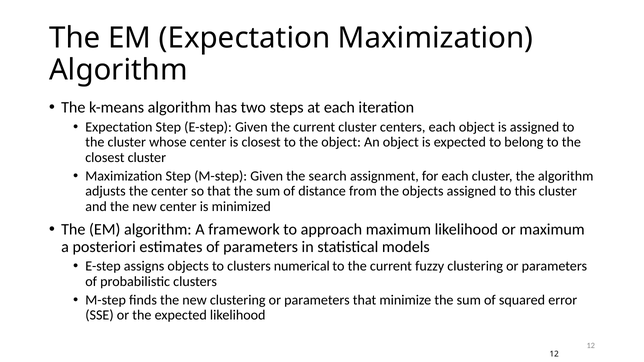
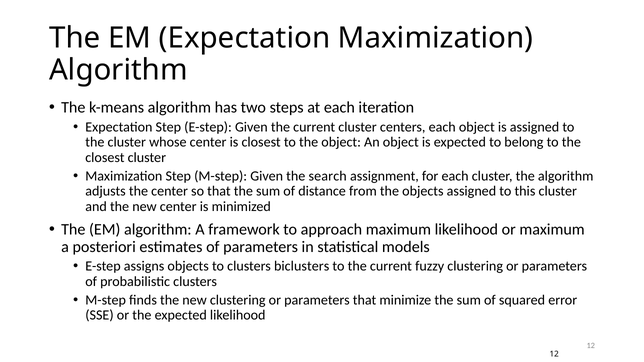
numerical: numerical -> biclusters
